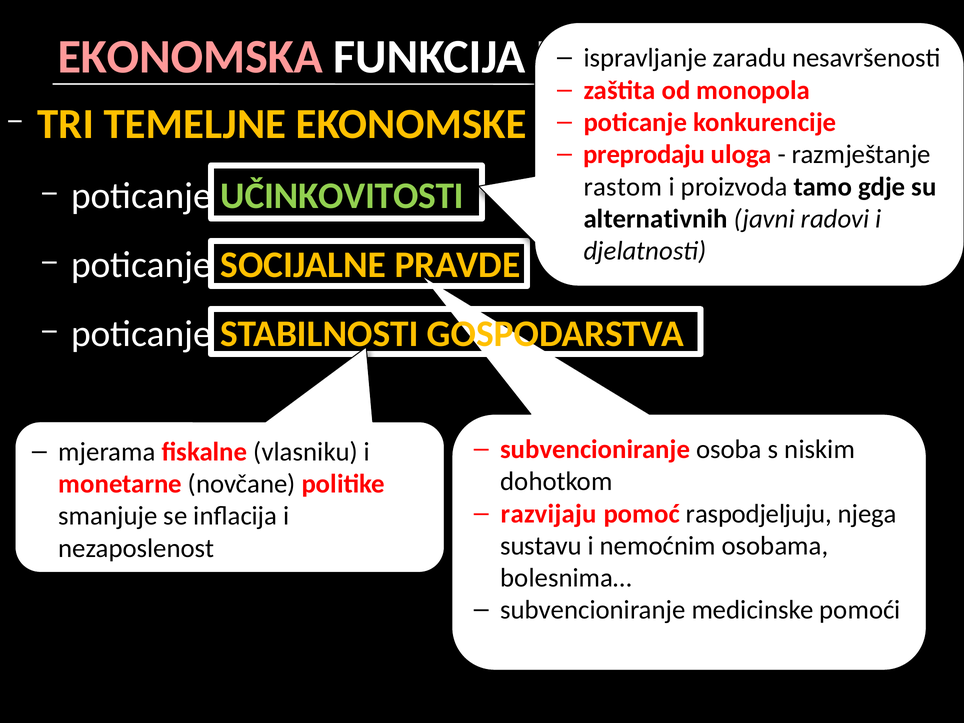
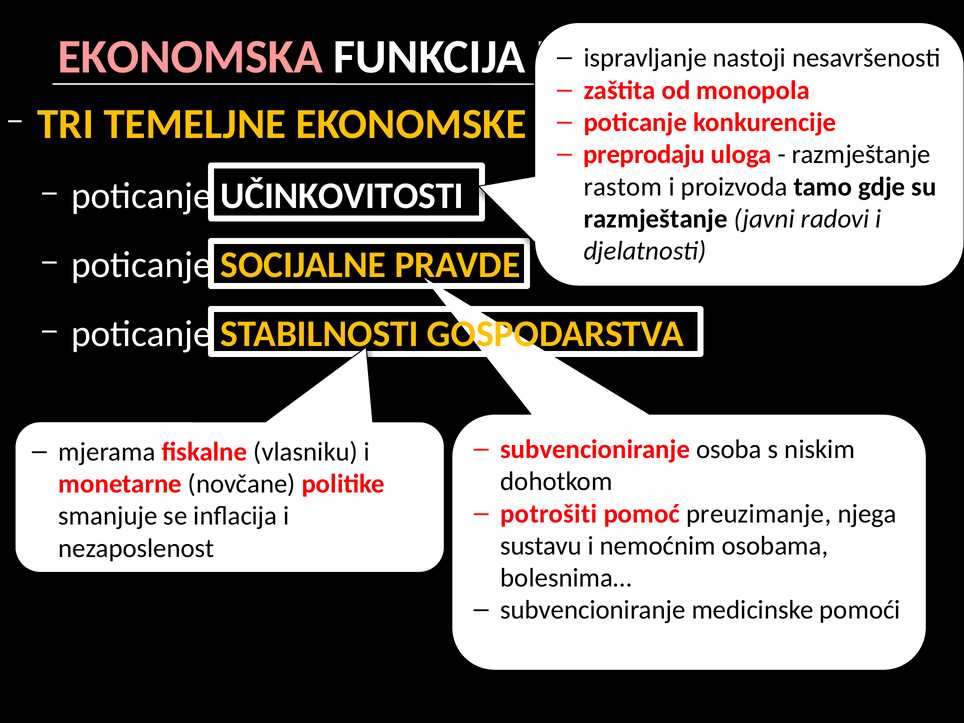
zaradu: zaradu -> nastoji
UČINKOVITOSTI colour: light green -> white
alternativnih at (656, 219): alternativnih -> razmještanje
razvijaju: razvijaju -> potrošiti
raspodjeljuju: raspodjeljuju -> preuzimanje
